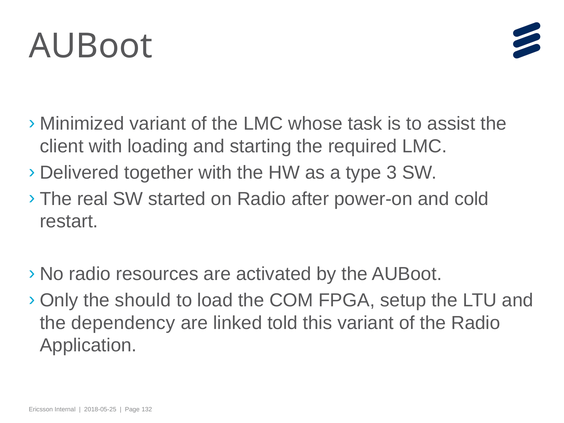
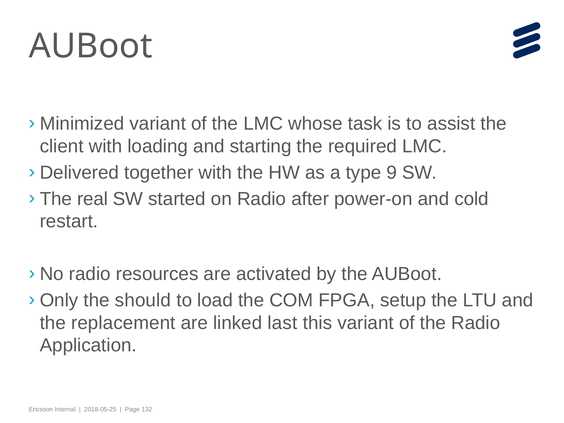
3: 3 -> 9
dependency: dependency -> replacement
told: told -> last
